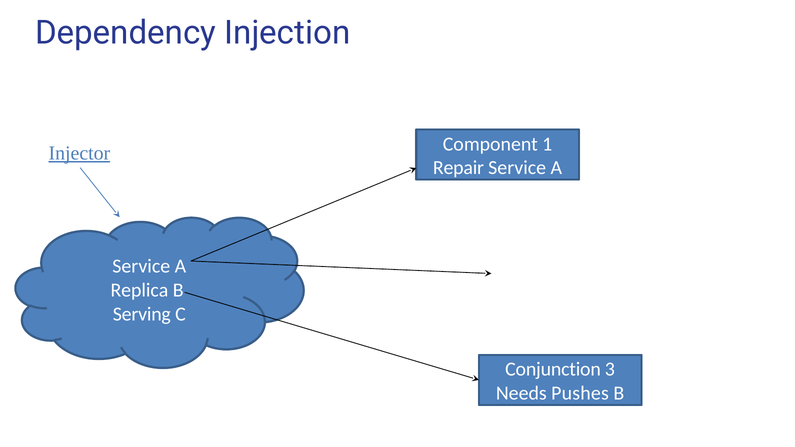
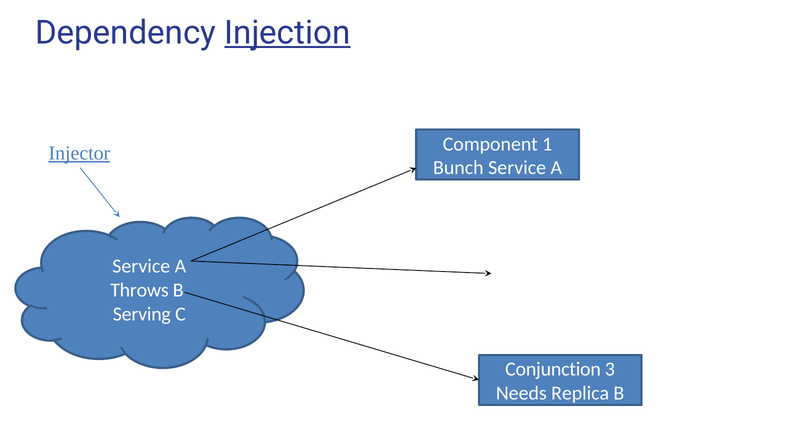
Injection underline: none -> present
Repair: Repair -> Bunch
Replica: Replica -> Throws
Pushes: Pushes -> Replica
